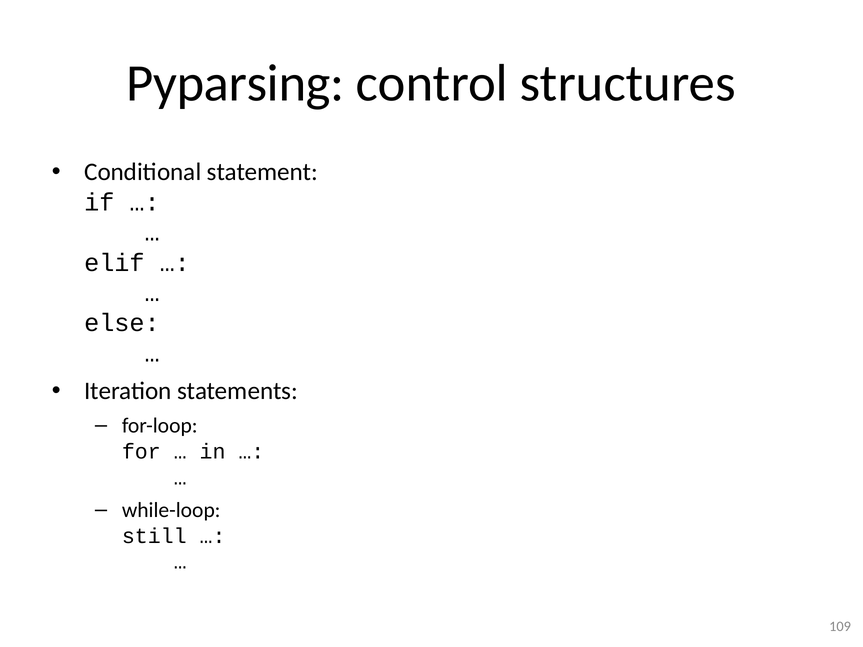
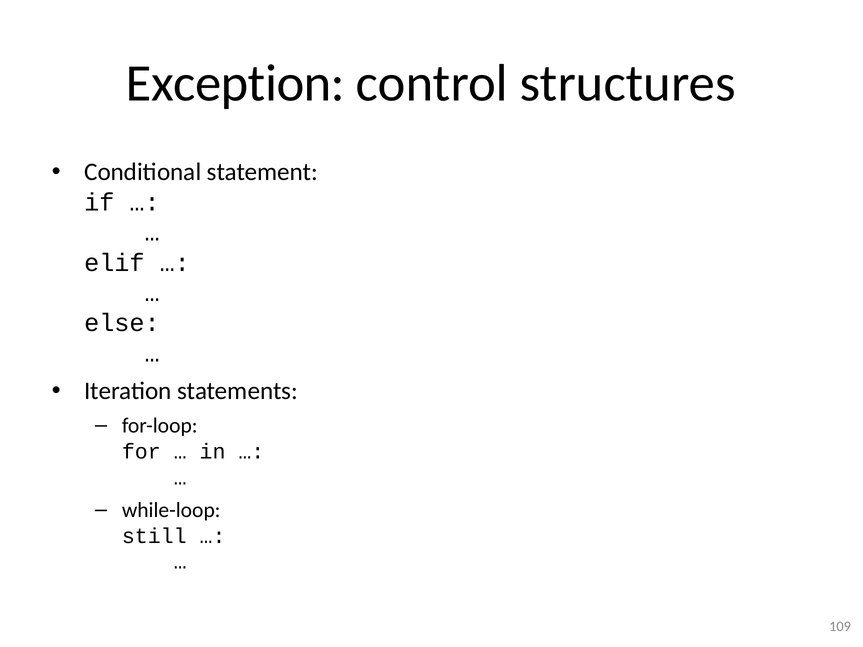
Pyparsing: Pyparsing -> Exception
